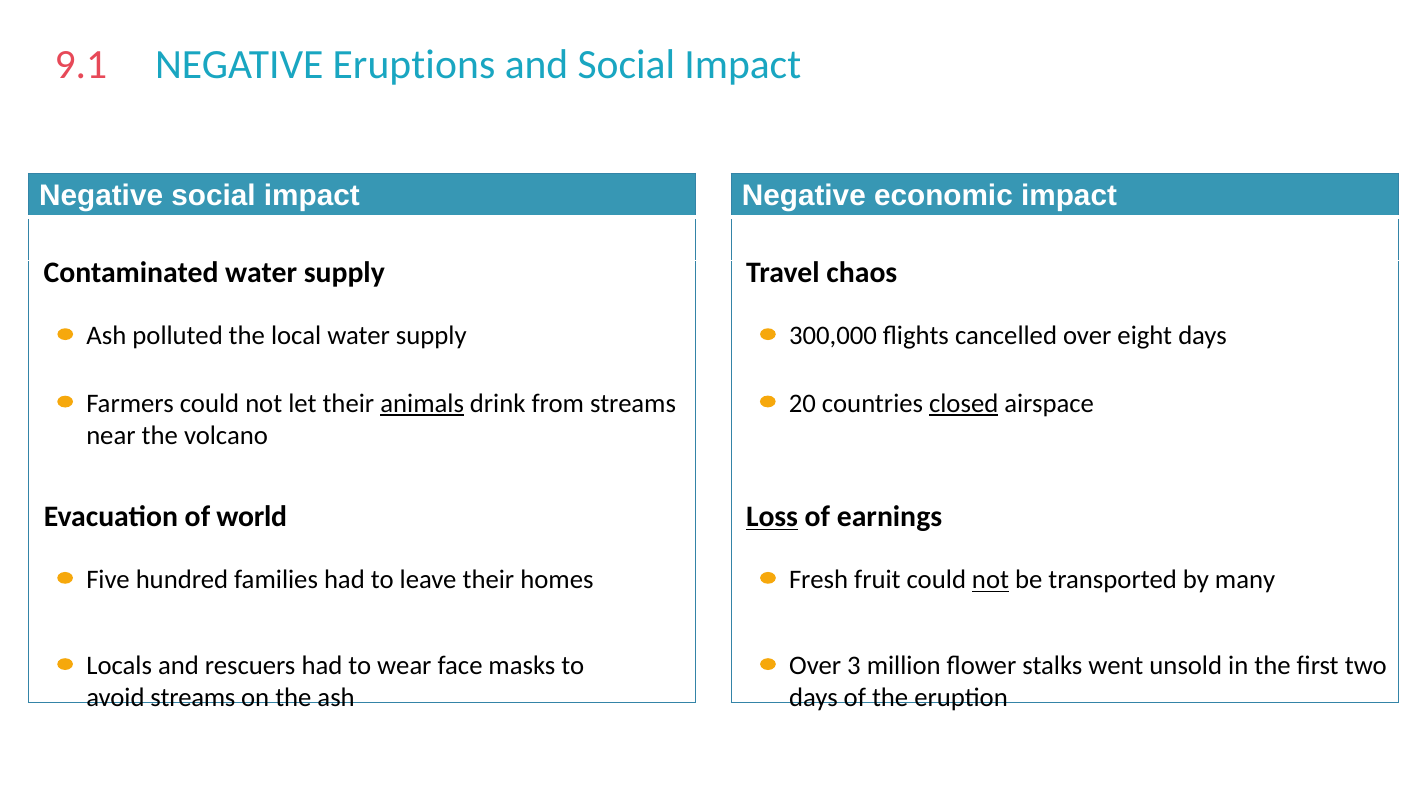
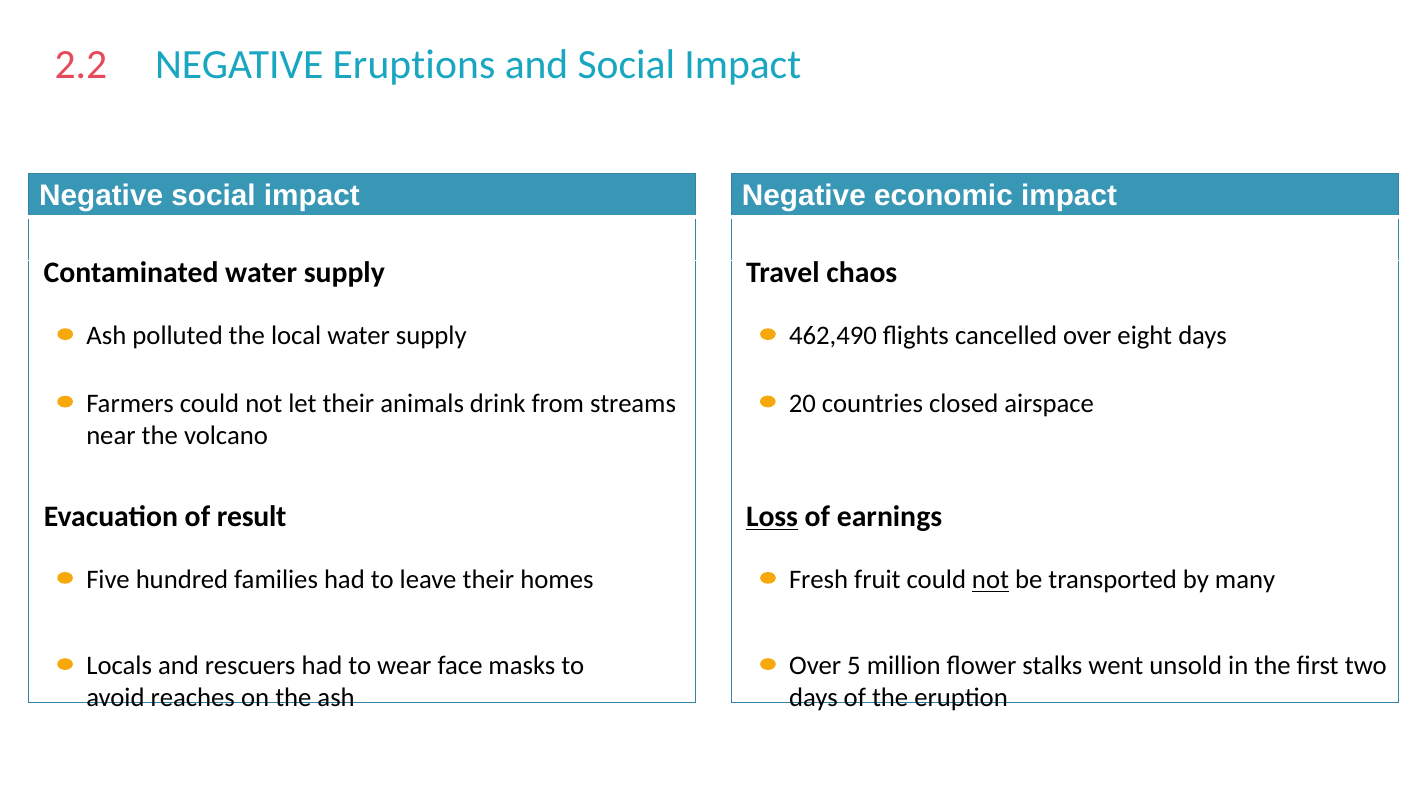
9.1: 9.1 -> 2.2
300,000: 300,000 -> 462,490
closed underline: present -> none
animals underline: present -> none
world: world -> result
3: 3 -> 5
avoid streams: streams -> reaches
